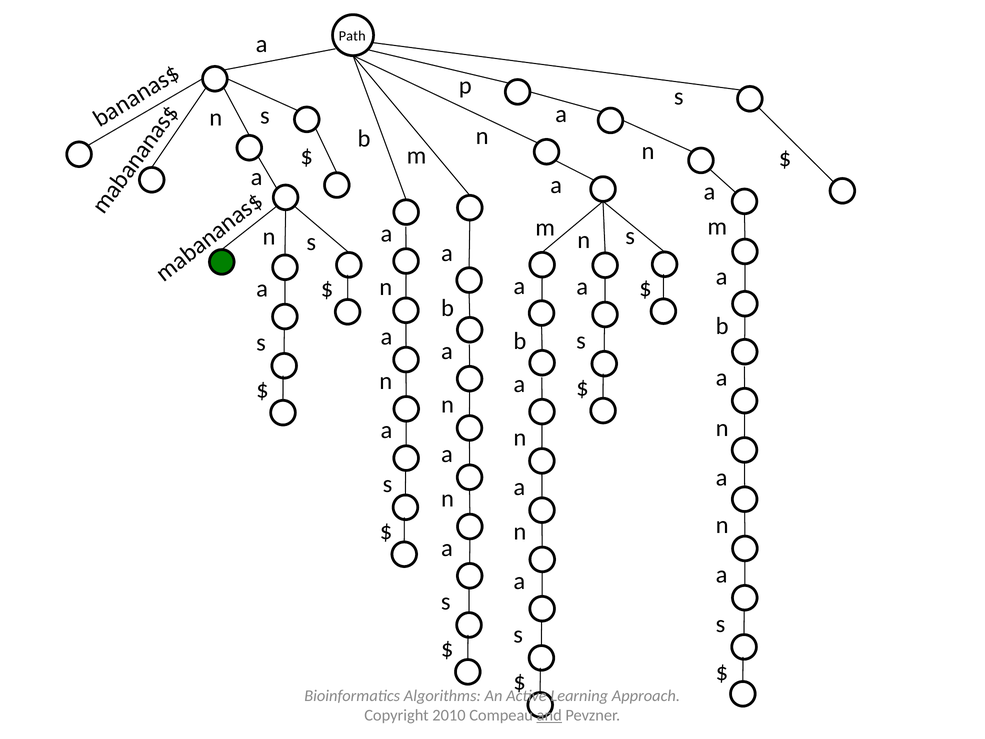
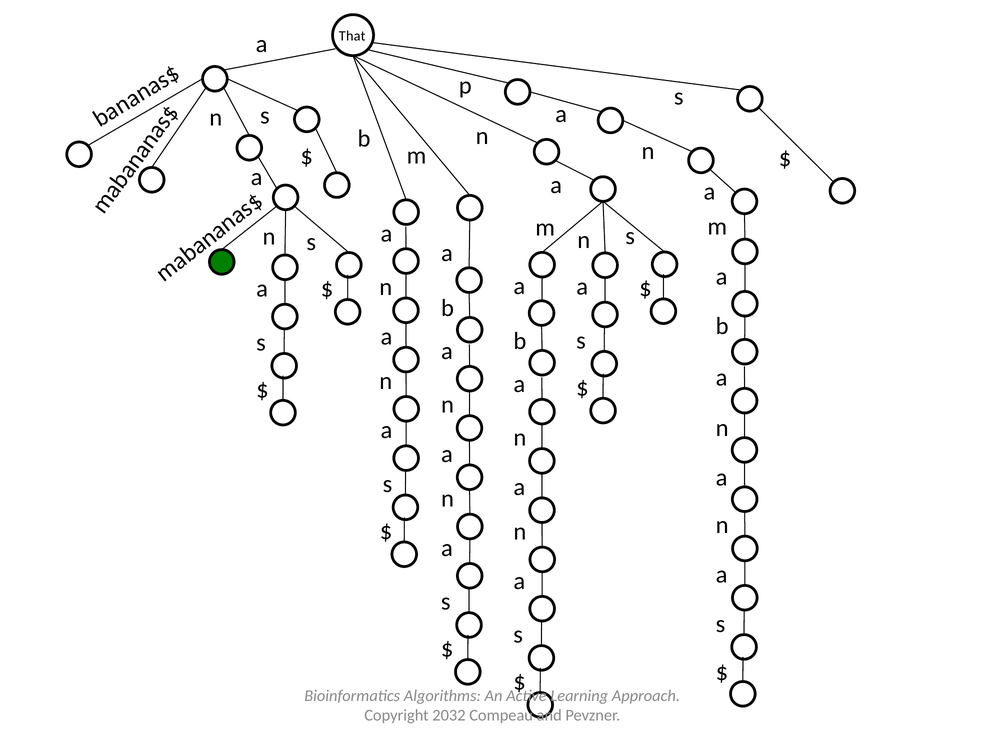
Path: Path -> That
2010: 2010 -> 2032
and underline: present -> none
